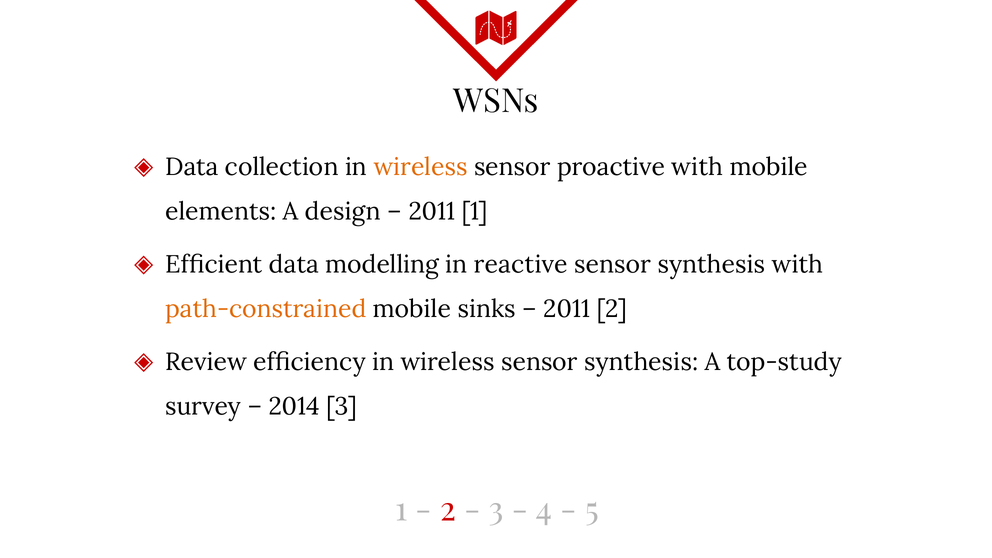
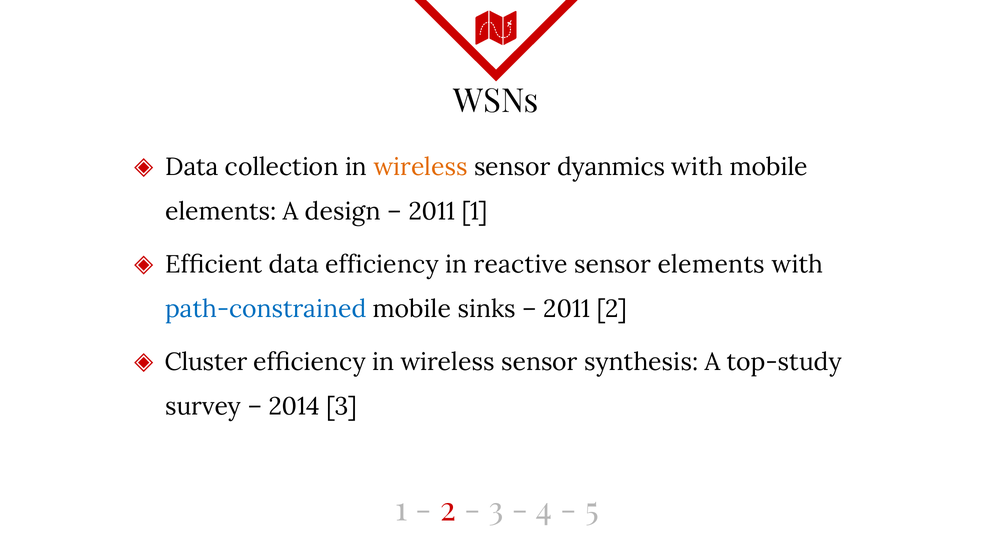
proactive: proactive -> dyanmics
data modelling: modelling -> efficiency
synthesis at (711, 265): synthesis -> elements
path-constrained colour: orange -> blue
Review: Review -> Cluster
